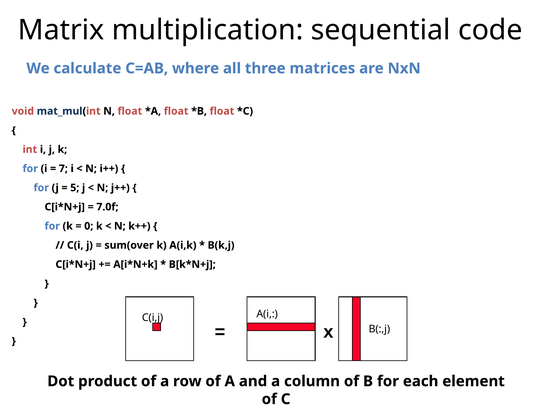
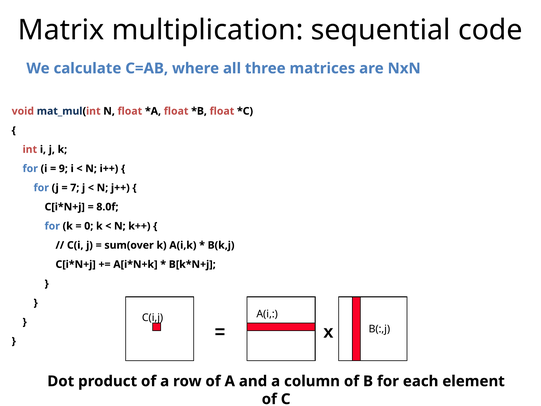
7: 7 -> 9
5: 5 -> 7
7.0f: 7.0f -> 8.0f
